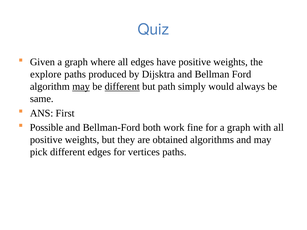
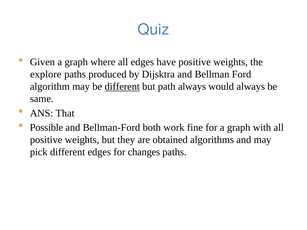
may at (81, 87) underline: present -> none
path simply: simply -> always
First: First -> That
vertices: vertices -> changes
